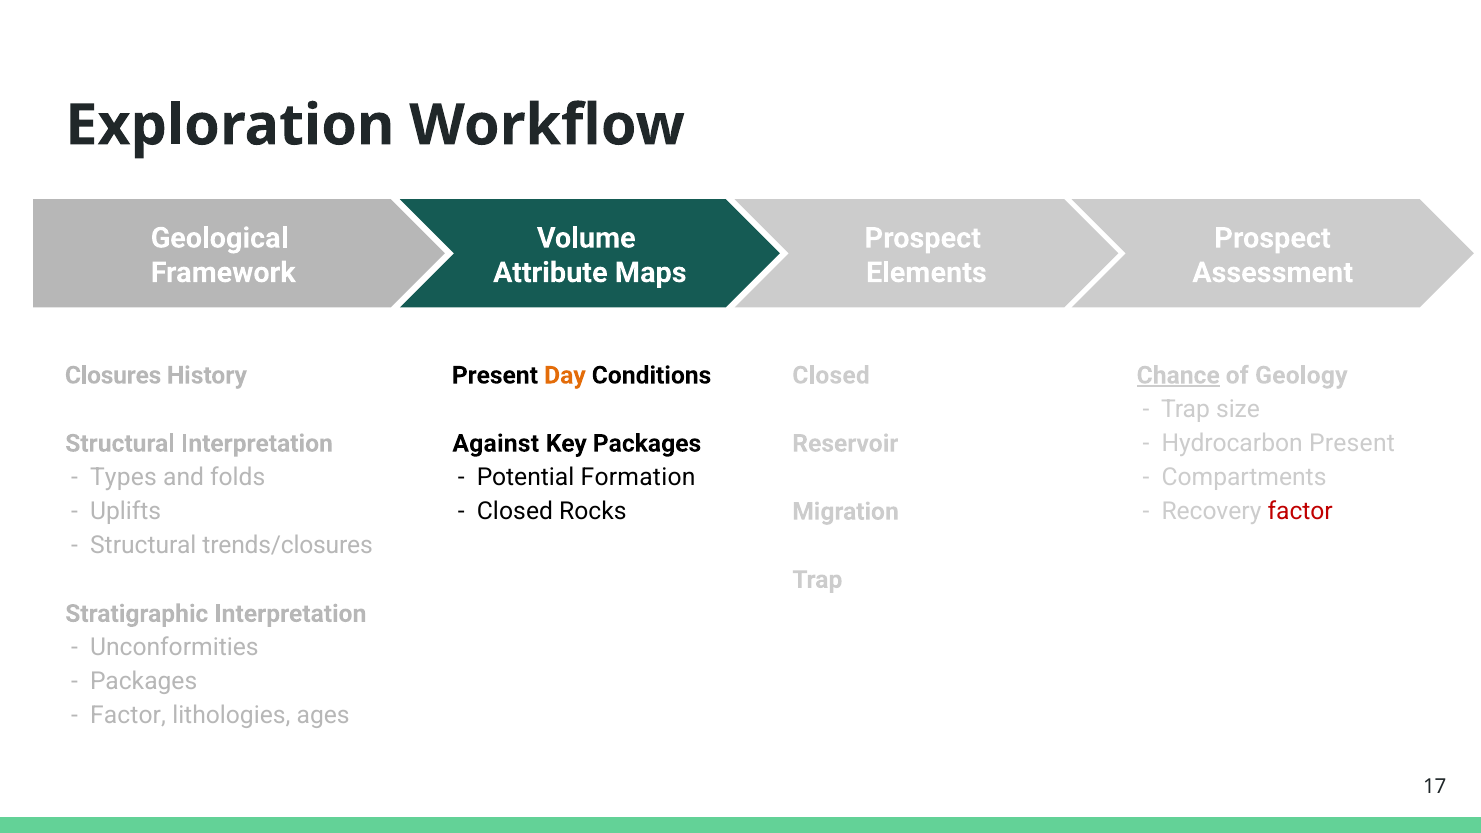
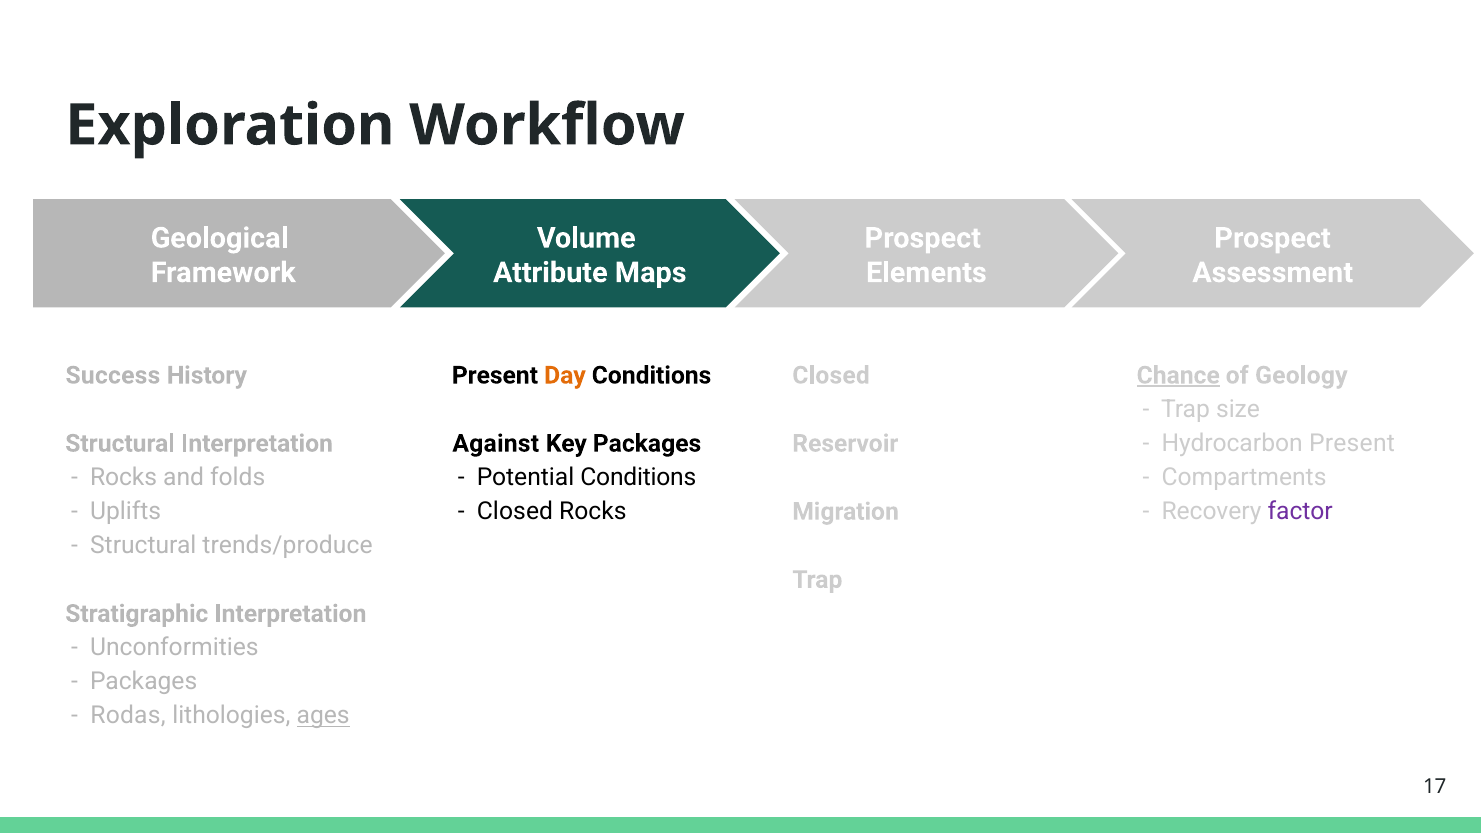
Closures: Closures -> Success
Types at (123, 478): Types -> Rocks
Potential Formation: Formation -> Conditions
factor at (1300, 512) colour: red -> purple
trends/closures: trends/closures -> trends/produce
Factor at (128, 716): Factor -> Rodas
ages underline: none -> present
